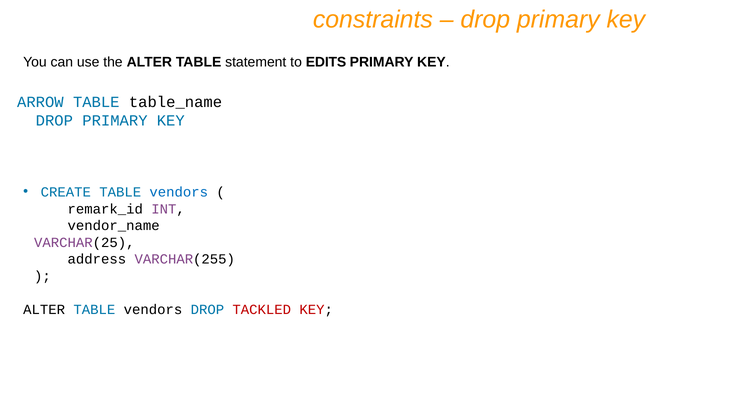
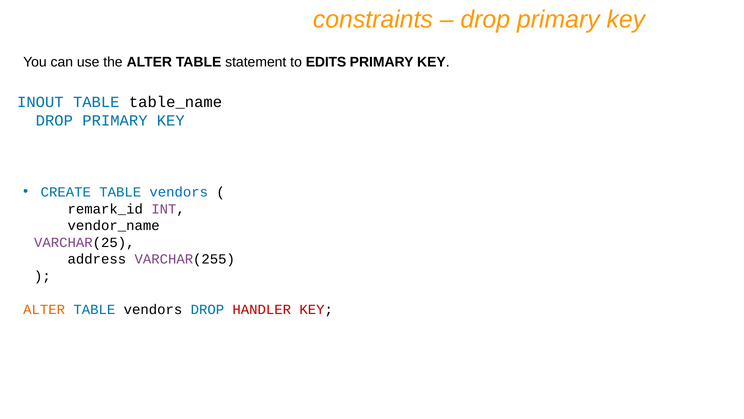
ARROW: ARROW -> INOUT
ALTER at (44, 309) colour: black -> orange
TACKLED: TACKLED -> HANDLER
